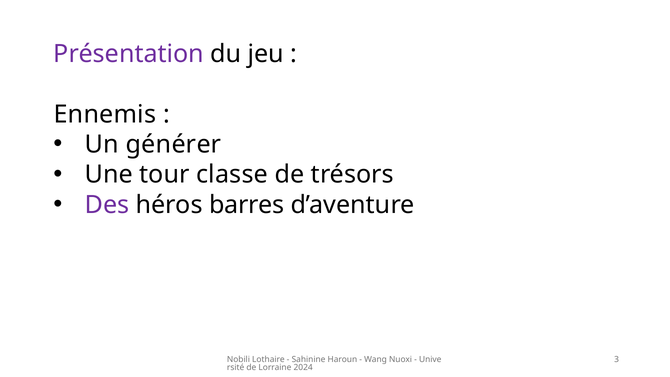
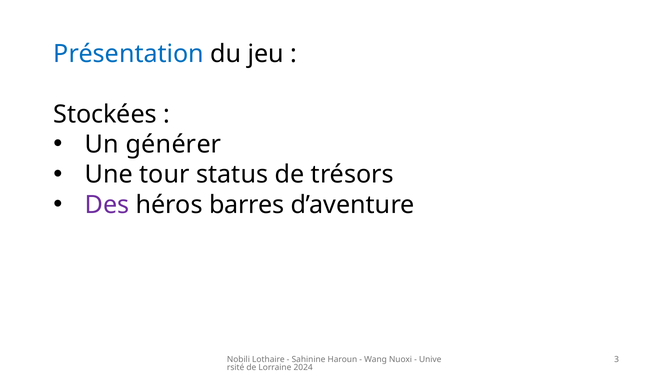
Présentation colour: purple -> blue
Ennemis: Ennemis -> Stockées
classe: classe -> status
